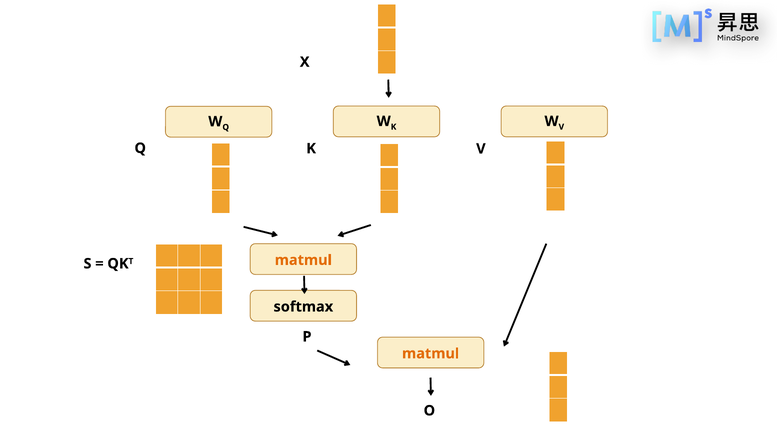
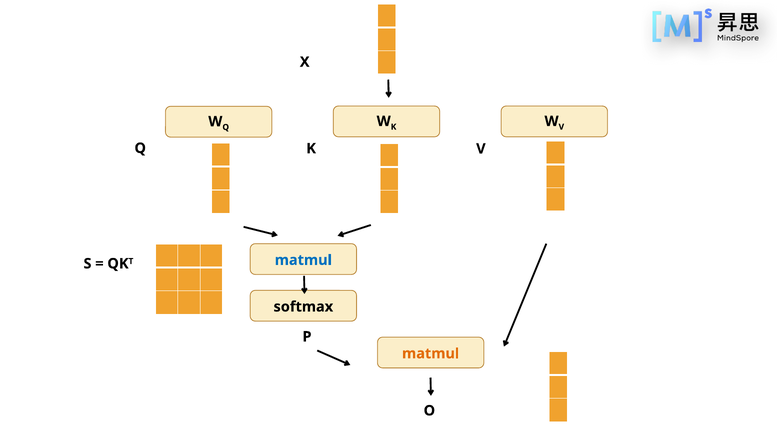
matmul at (303, 260) colour: orange -> blue
